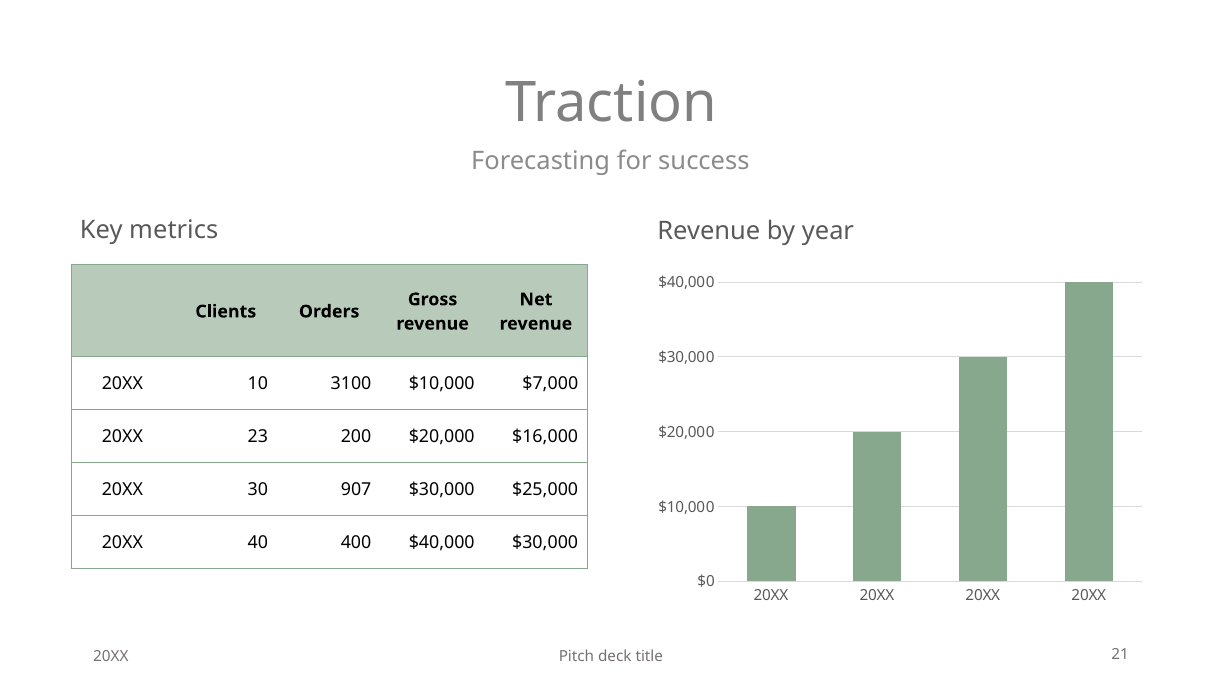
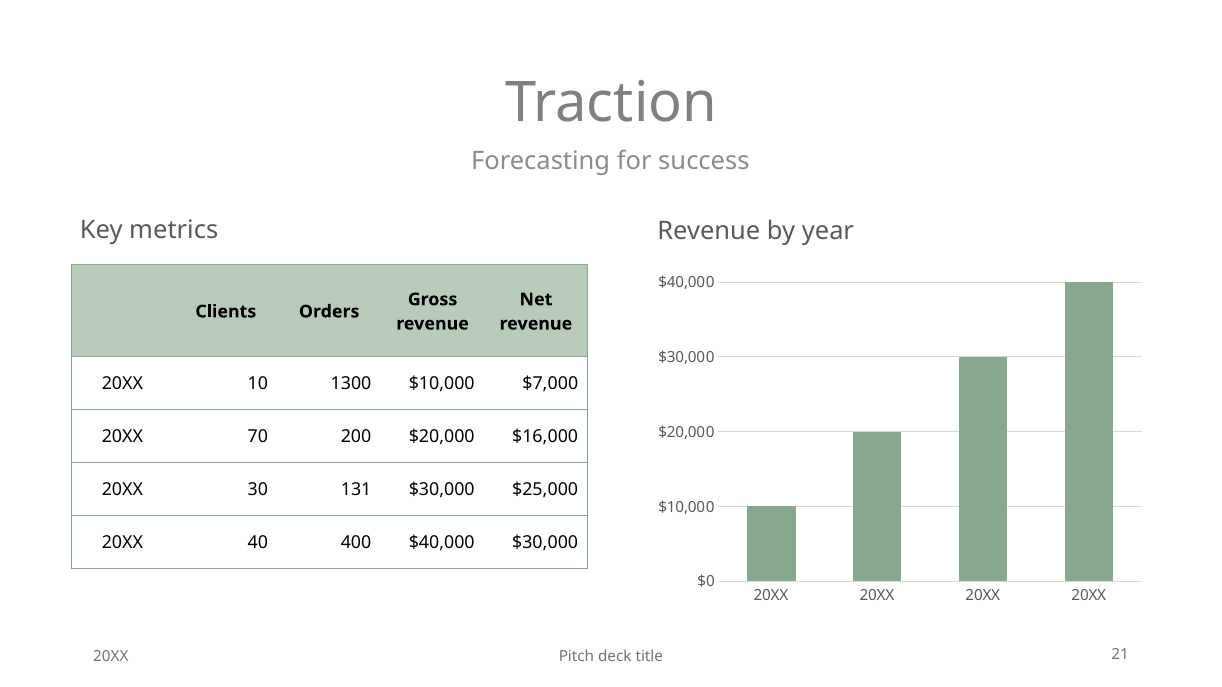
3100: 3100 -> 1300
23: 23 -> 70
907: 907 -> 131
